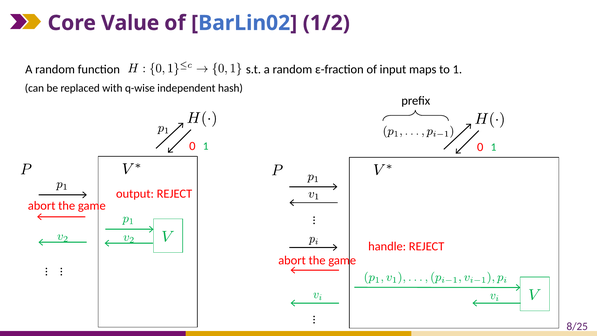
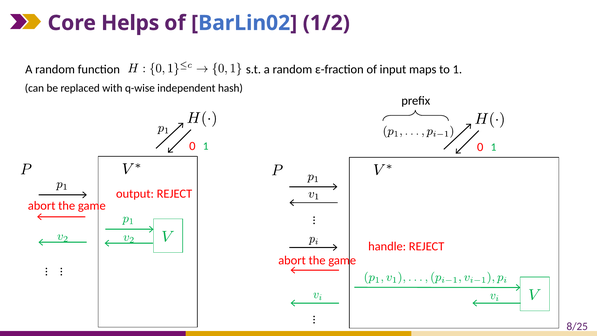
Value: Value -> Helps
